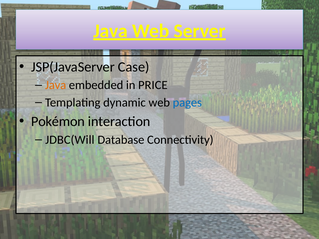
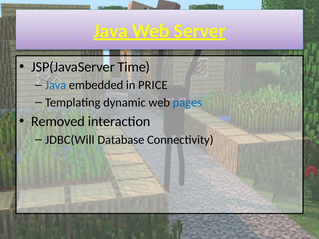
Case: Case -> Time
Java at (56, 85) colour: orange -> blue
Pokémon: Pokémon -> Removed
